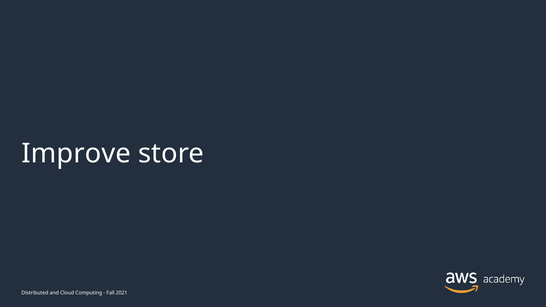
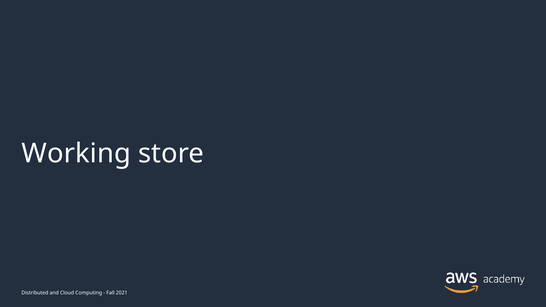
Improve: Improve -> Working
